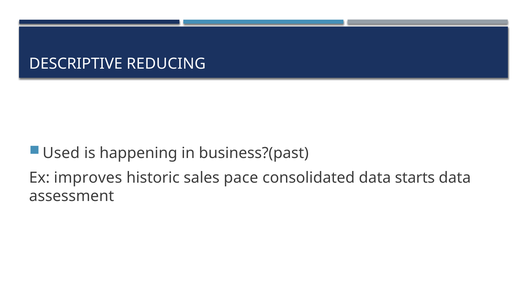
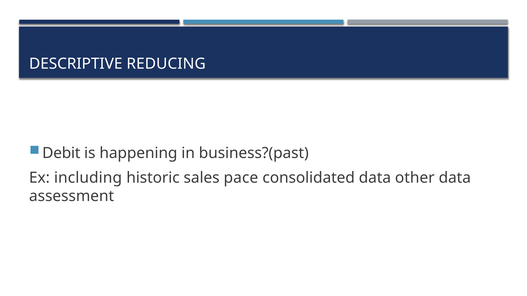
Used: Used -> Debit
improves: improves -> including
starts: starts -> other
